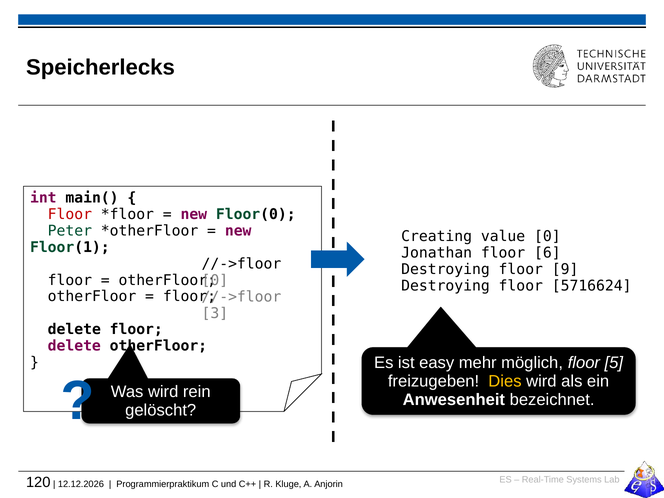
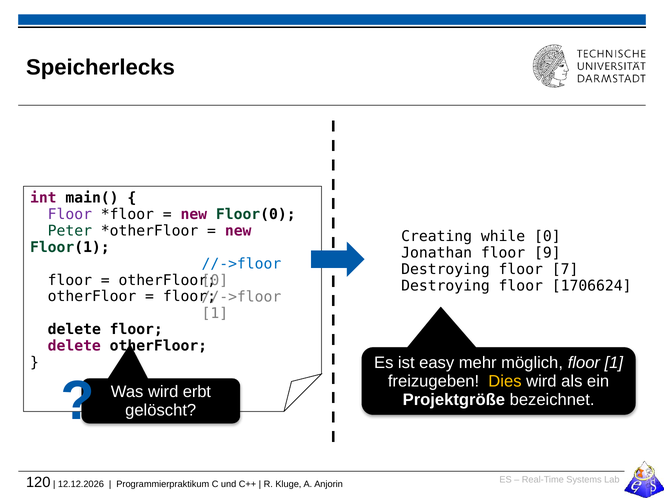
Floor at (70, 214) colour: red -> purple
value: value -> while
6: 6 -> 9
//->floor at (241, 264) colour: black -> blue
9: 9 -> 7
5716624: 5716624 -> 1706624
3 at (215, 313): 3 -> 1
floor 5: 5 -> 1
rein: rein -> erbt
Anwesenheit: Anwesenheit -> Projektgröße
